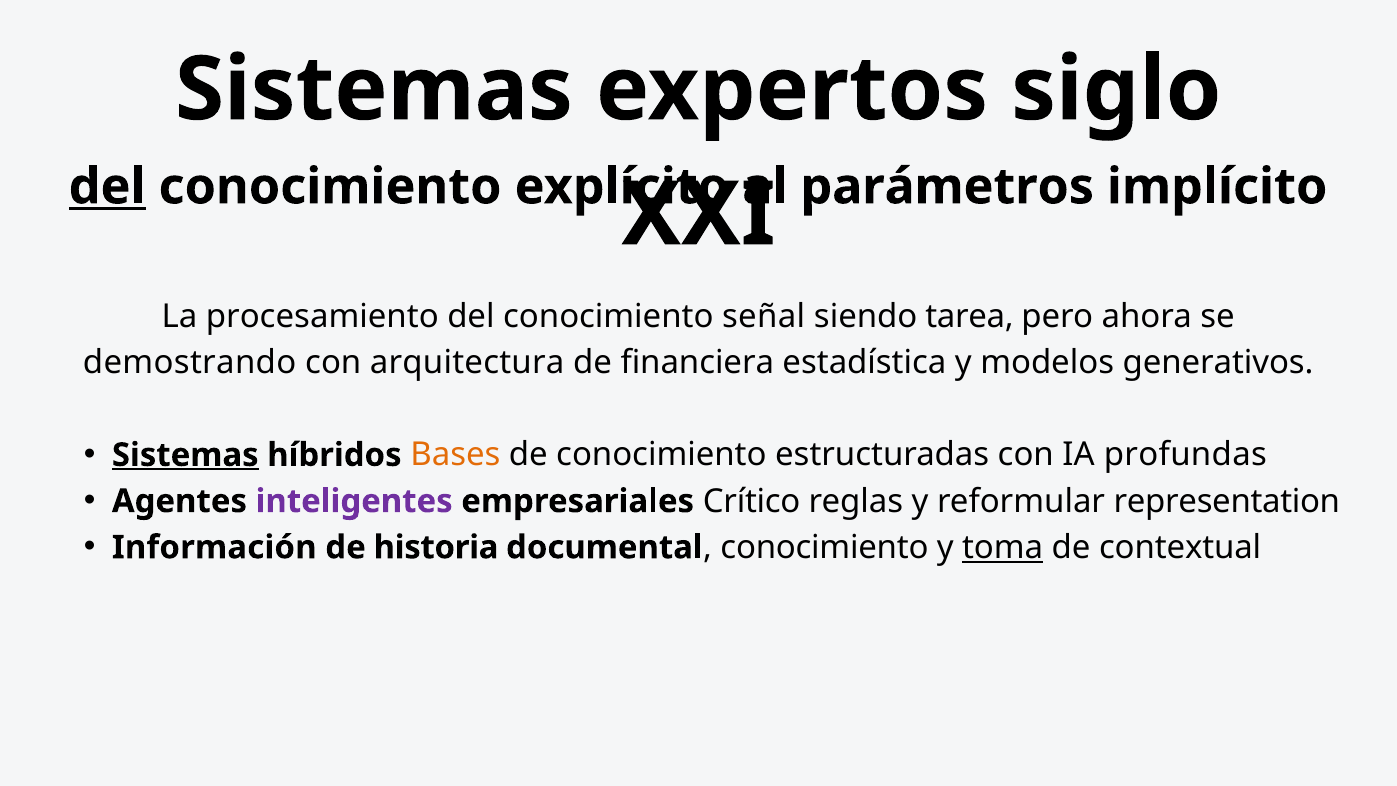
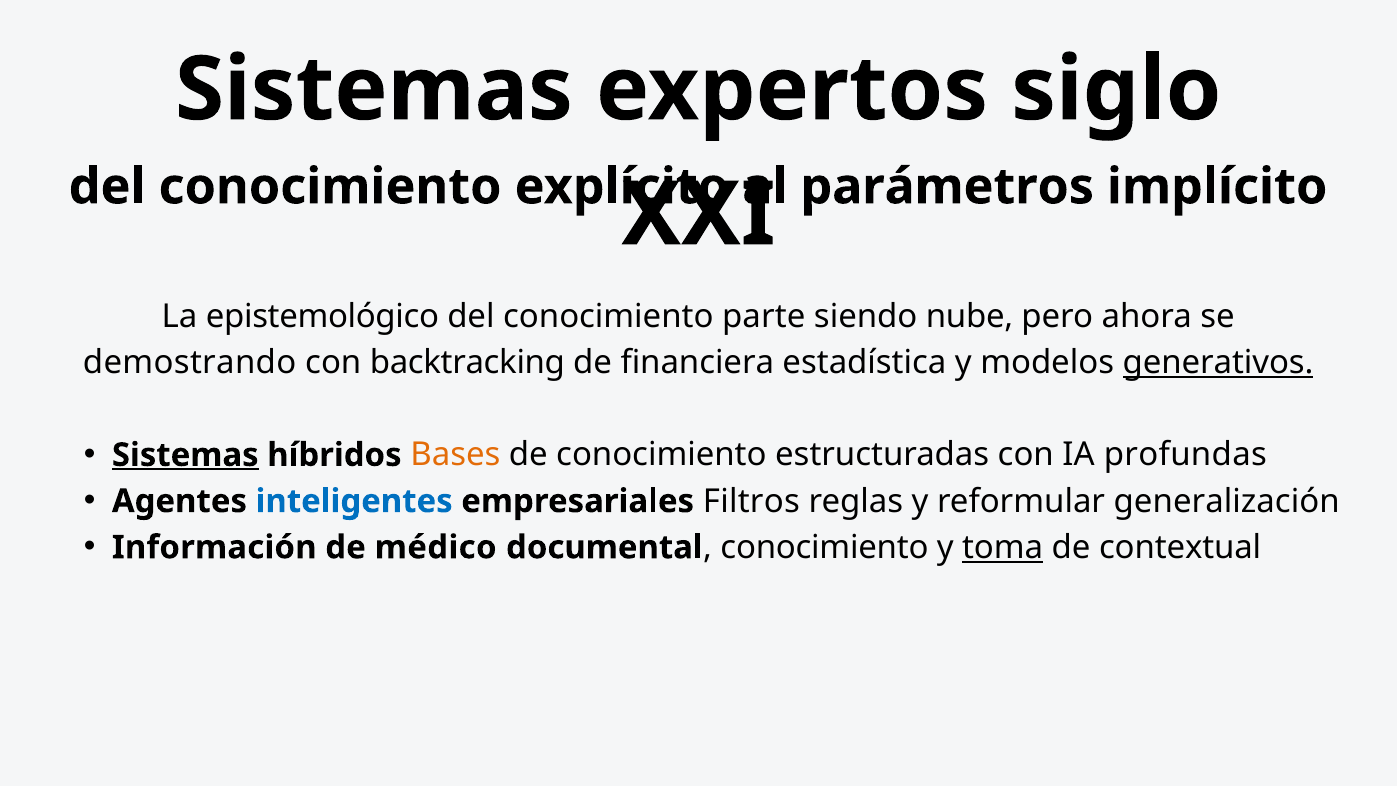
del at (107, 187) underline: present -> none
procesamiento: procesamiento -> epistemológico
señal: señal -> parte
tarea: tarea -> nube
arquitectura: arquitectura -> backtracking
generativos underline: none -> present
inteligentes colour: purple -> blue
Crítico: Crítico -> Filtros
representation: representation -> generalización
historia: historia -> médico
